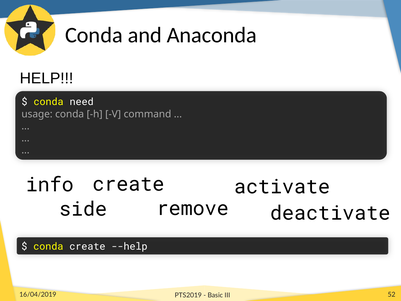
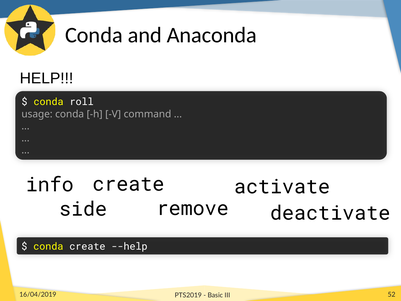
need: need -> roll
